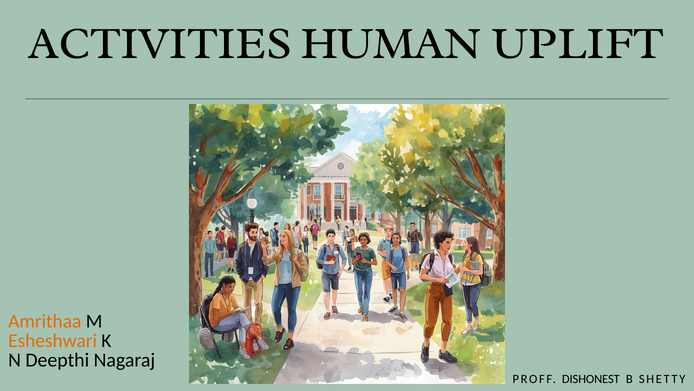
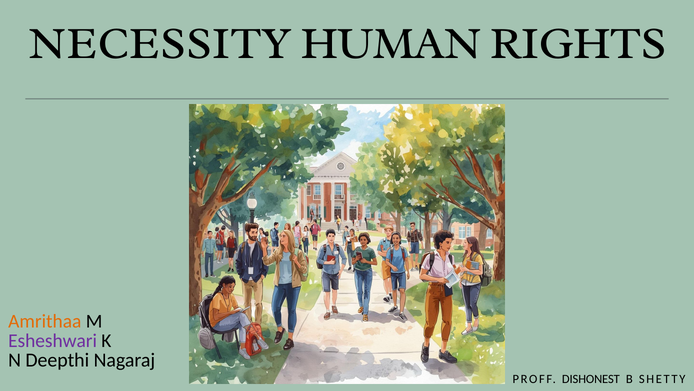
ACTIVITIES: ACTIVITIES -> NECESSITY
UPLIFT: UPLIFT -> RIGHTS
Esheshwari colour: orange -> purple
